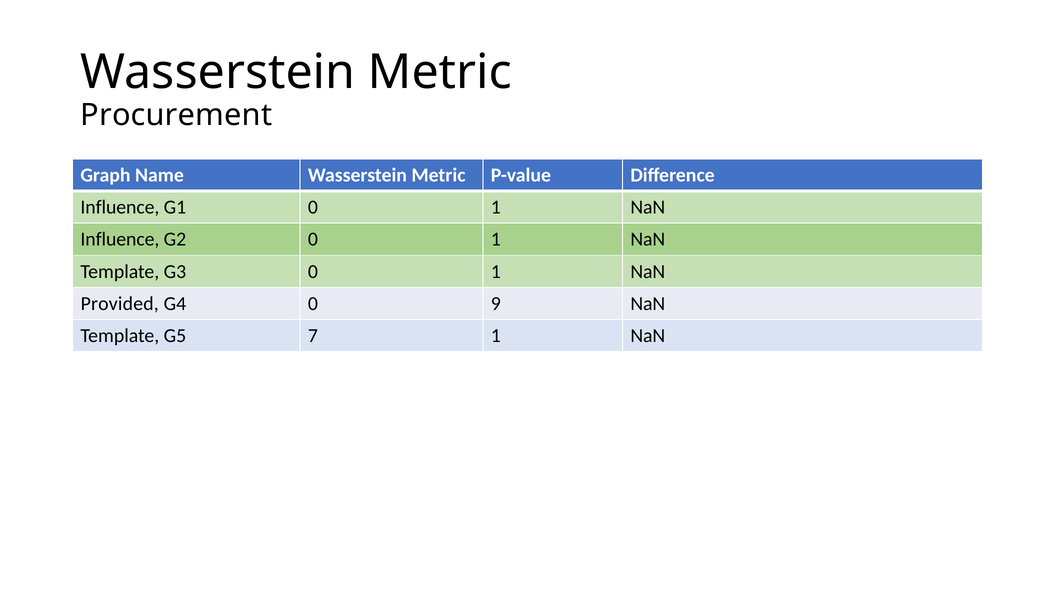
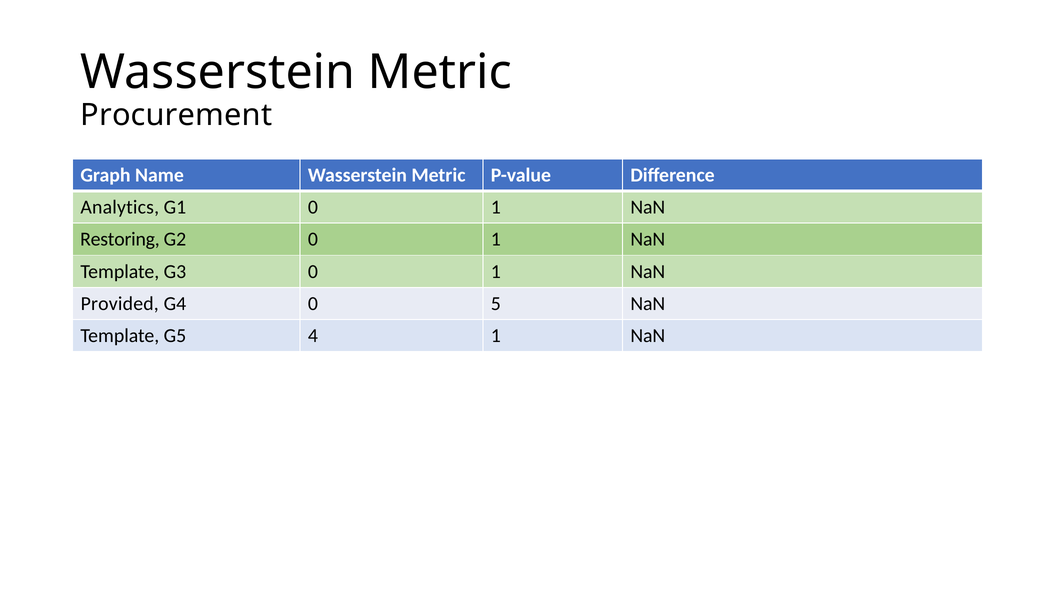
Influence at (120, 207): Influence -> Analytics
Influence at (120, 239): Influence -> Restoring
9: 9 -> 5
7: 7 -> 4
